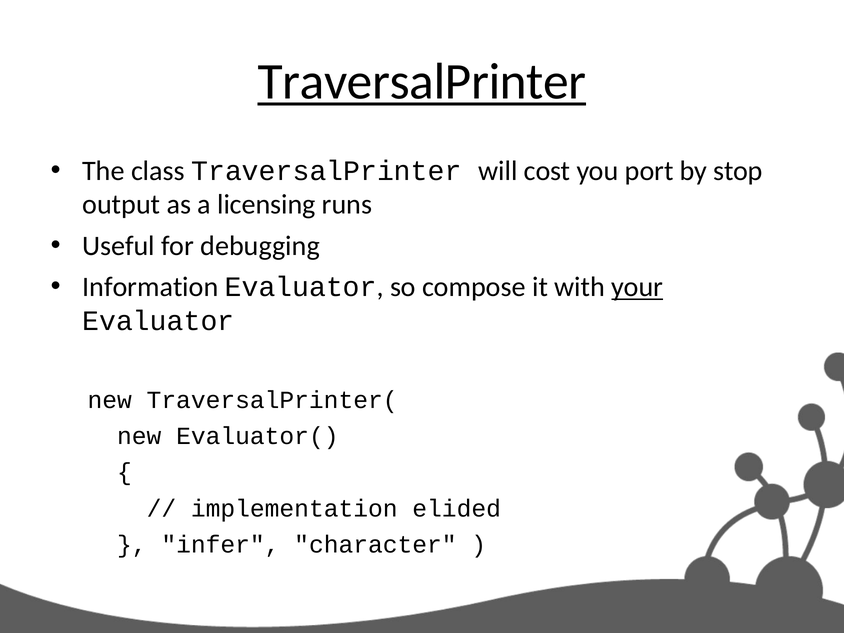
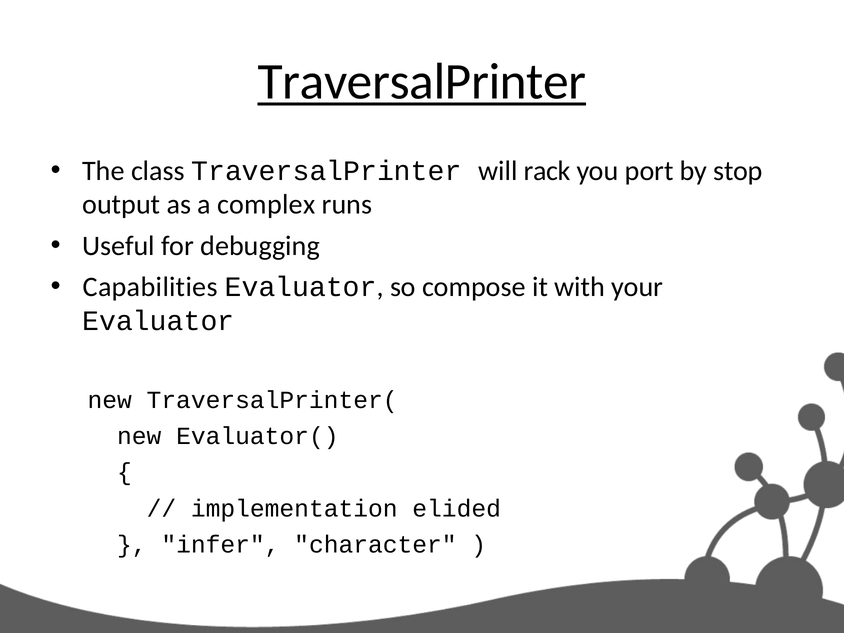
cost: cost -> rack
licensing: licensing -> complex
Information: Information -> Capabilities
your underline: present -> none
